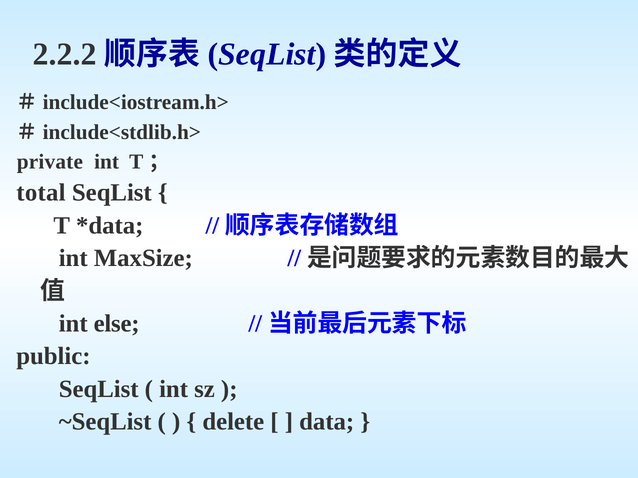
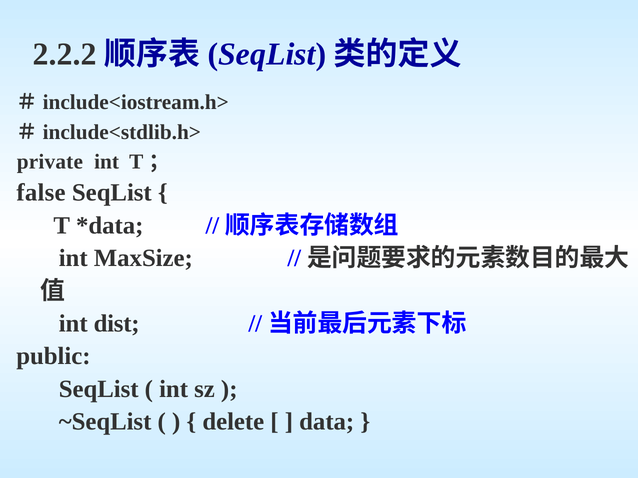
total: total -> false
else: else -> dist
